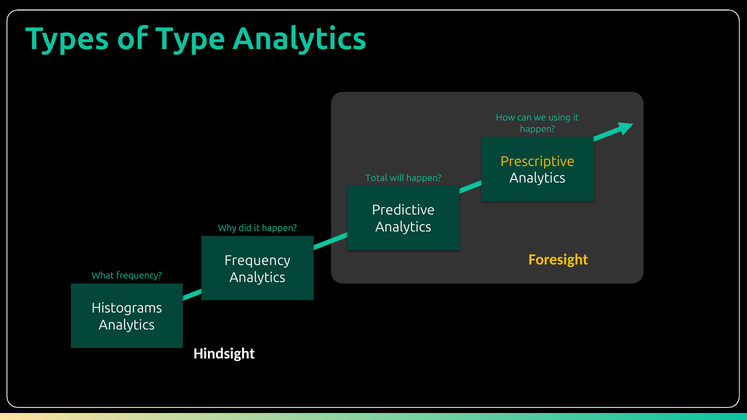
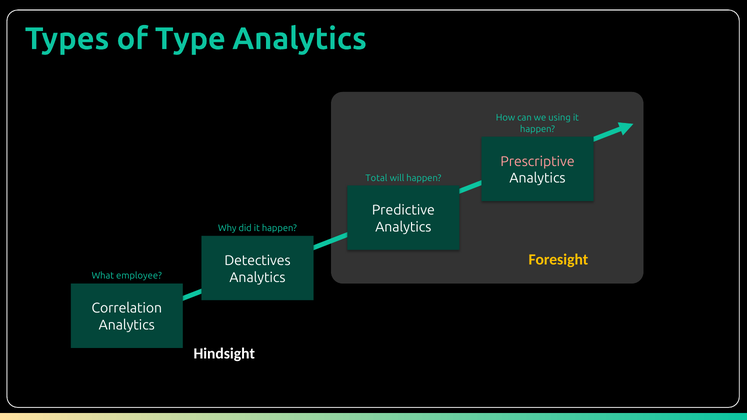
Prescriptive colour: yellow -> pink
Frequency at (257, 261): Frequency -> Detectives
What frequency: frequency -> employee
Histograms: Histograms -> Correlation
